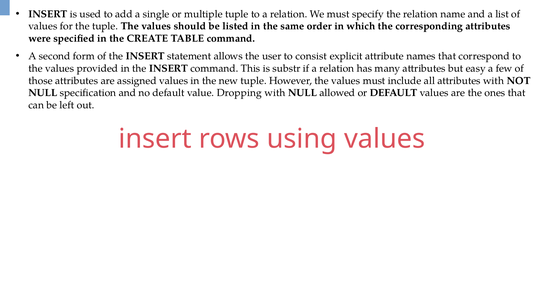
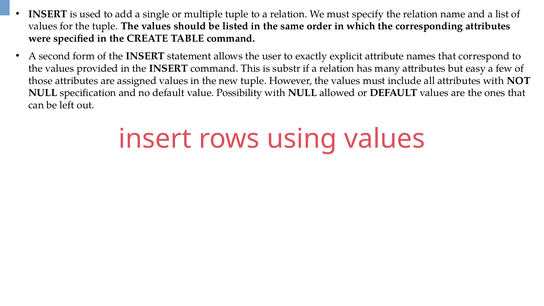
consist: consist -> exactly
Dropping: Dropping -> Possibility
